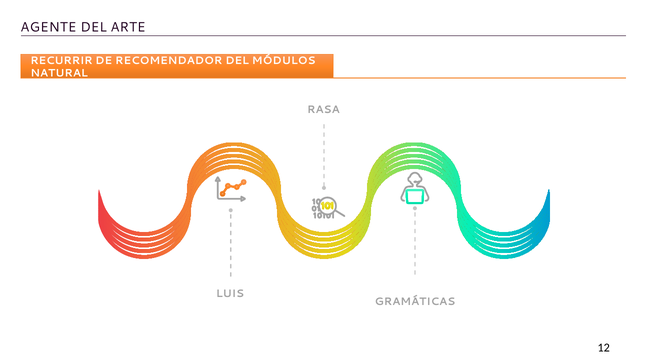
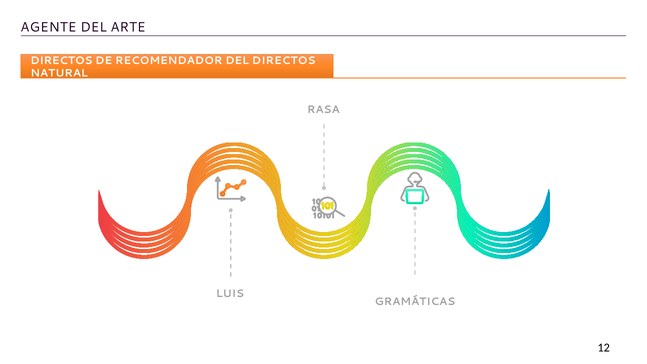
RECURRIR at (61, 60): RECURRIR -> DIRECTOS
DEL MÓDULOS: MÓDULOS -> DIRECTOS
